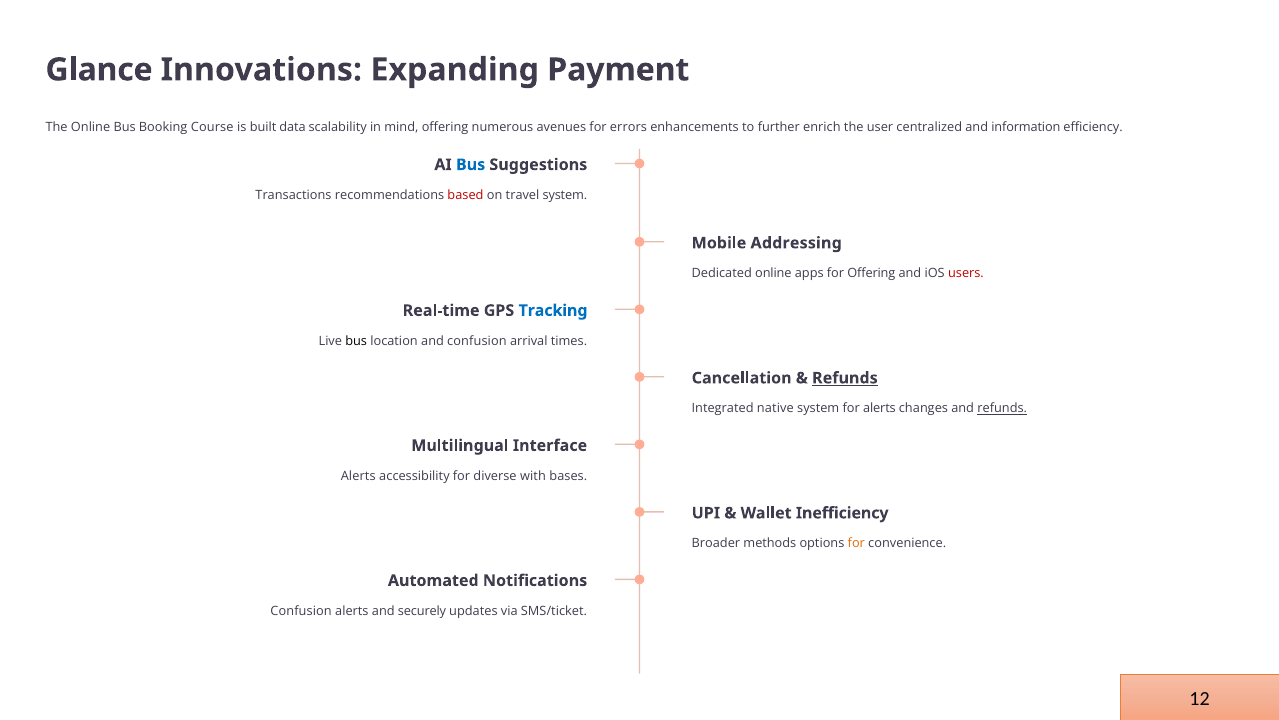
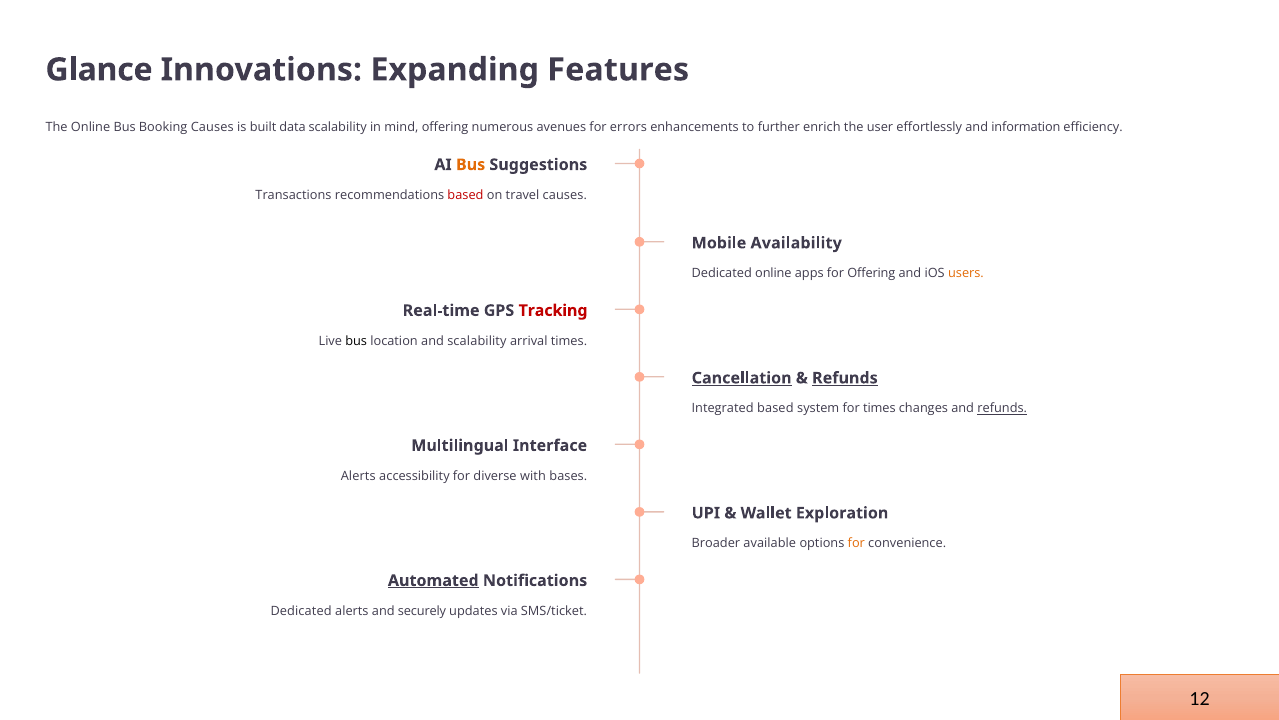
Payment: Payment -> Features
Booking Course: Course -> Causes
centralized: centralized -> effortlessly
Bus at (471, 165) colour: blue -> orange
travel system: system -> causes
Addressing: Addressing -> Availability
users colour: red -> orange
Tracking colour: blue -> red
and confusion: confusion -> scalability
Cancellation underline: none -> present
Integrated native: native -> based
for alerts: alerts -> times
Inefficiency: Inefficiency -> Exploration
methods: methods -> available
Automated underline: none -> present
Confusion at (301, 611): Confusion -> Dedicated
